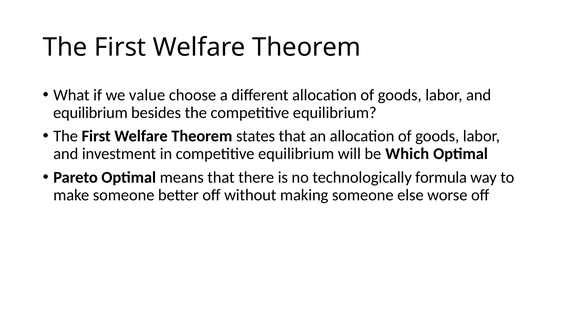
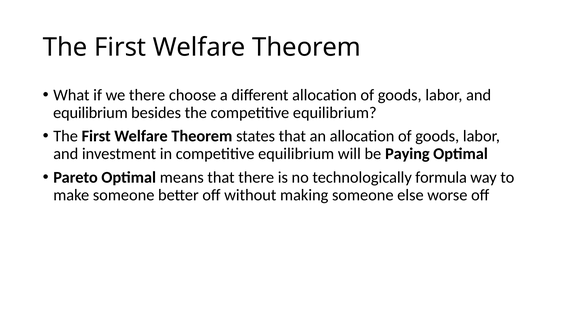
we value: value -> there
Which: Which -> Paying
